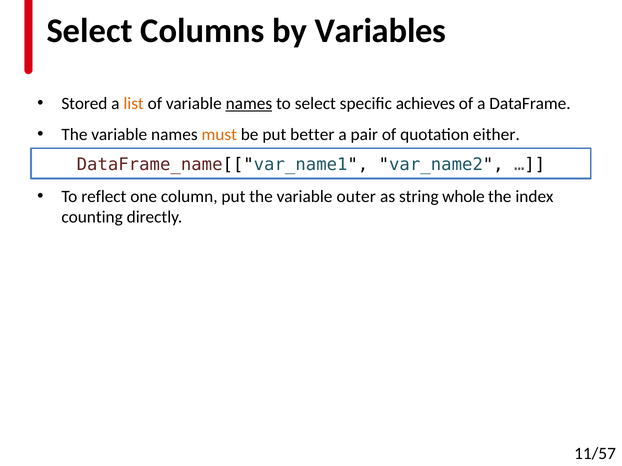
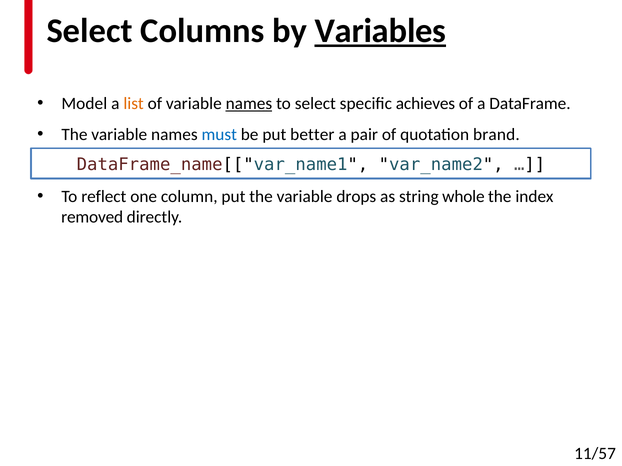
Variables underline: none -> present
Stored: Stored -> Model
must colour: orange -> blue
either: either -> brand
outer: outer -> drops
counting: counting -> removed
